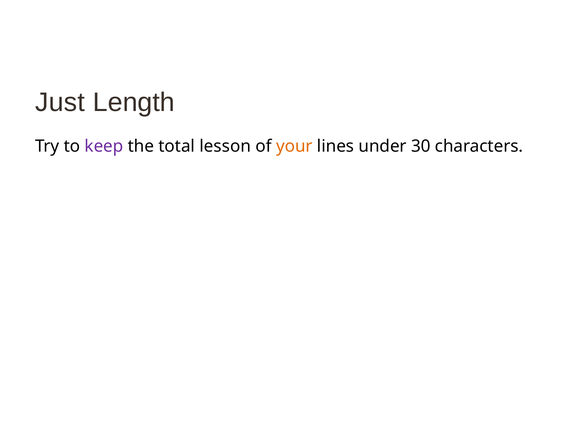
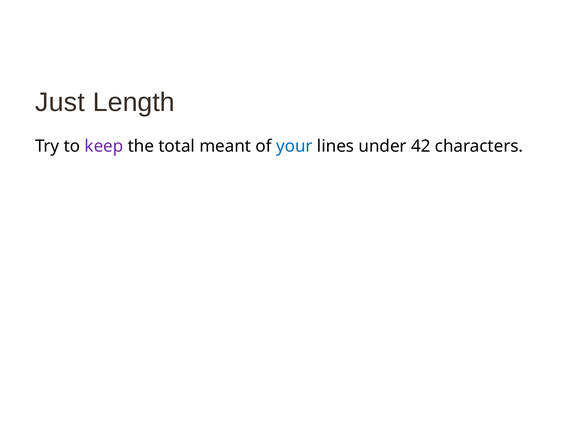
lesson: lesson -> meant
your colour: orange -> blue
30: 30 -> 42
